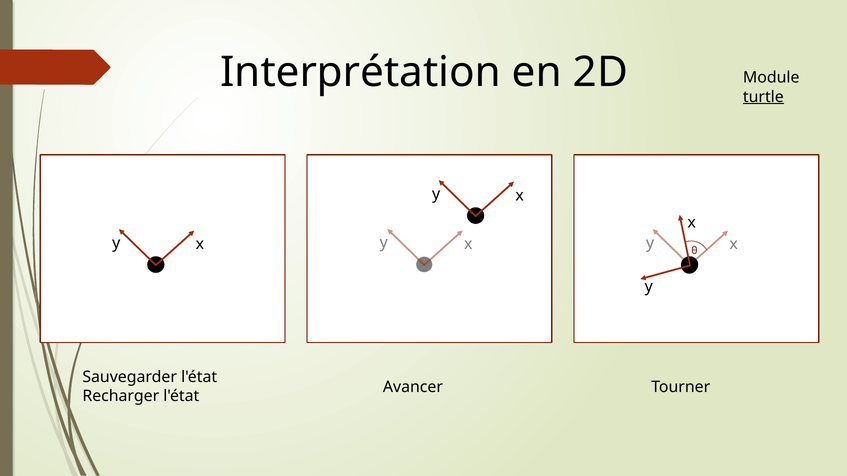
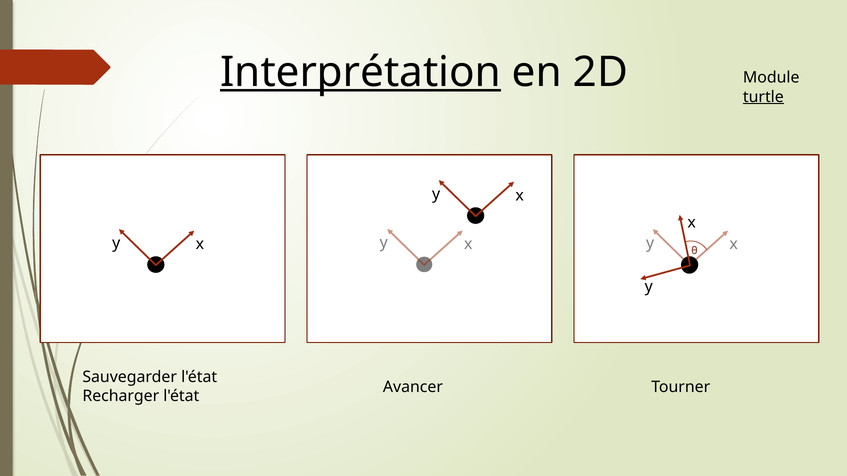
Interprétation underline: none -> present
